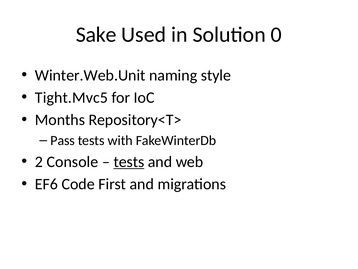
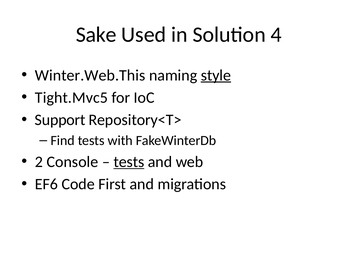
0: 0 -> 4
Winter.Web.Unit: Winter.Web.Unit -> Winter.Web.This
style underline: none -> present
Months: Months -> Support
Pass: Pass -> Find
